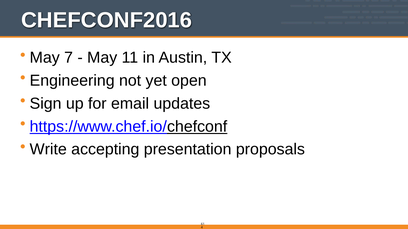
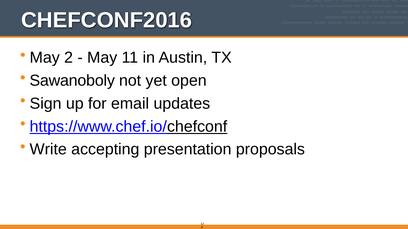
7: 7 -> 2
Engineering: Engineering -> Sawanoboly
